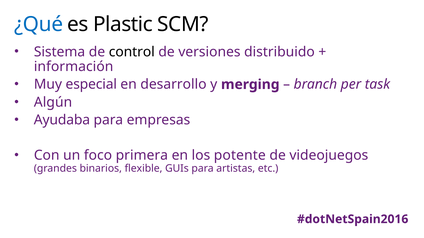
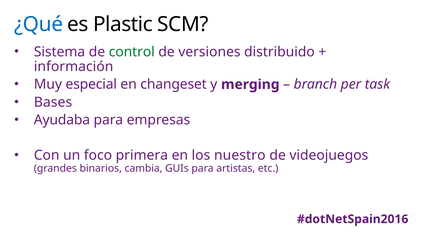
control colour: black -> green
desarrollo: desarrollo -> changeset
Algún: Algún -> Bases
potente: potente -> nuestro
flexible: flexible -> cambia
